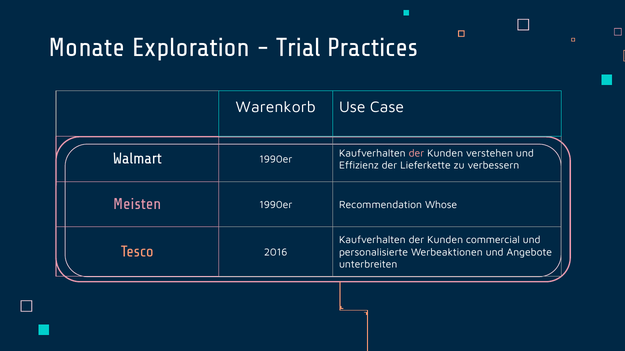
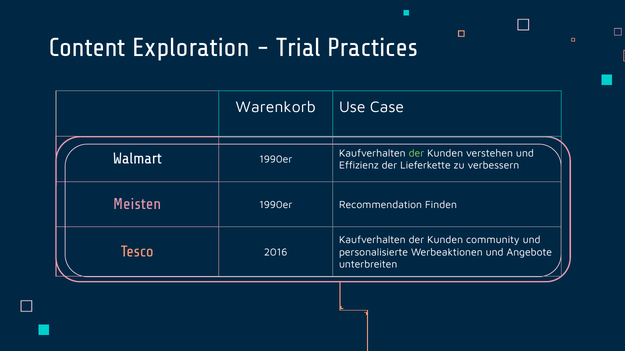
Monate: Monate -> Content
der at (416, 154) colour: pink -> light green
Whose: Whose -> Finden
commercial: commercial -> community
